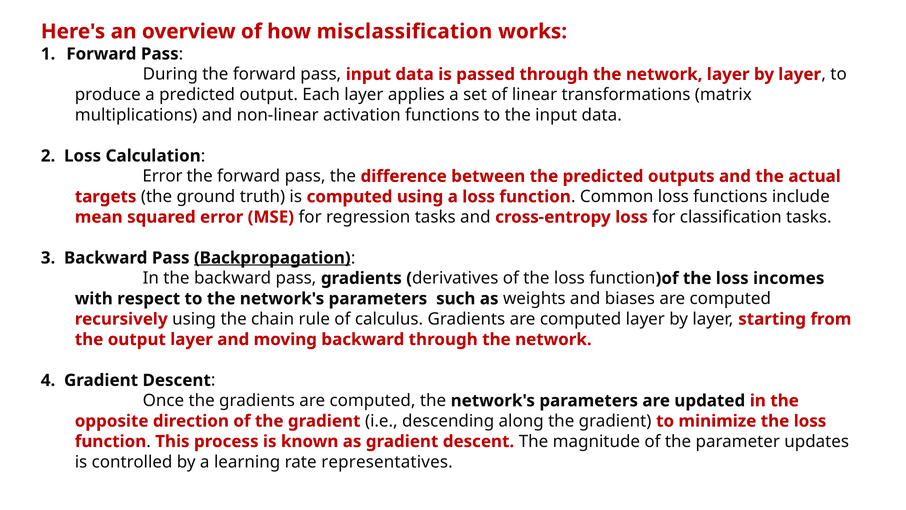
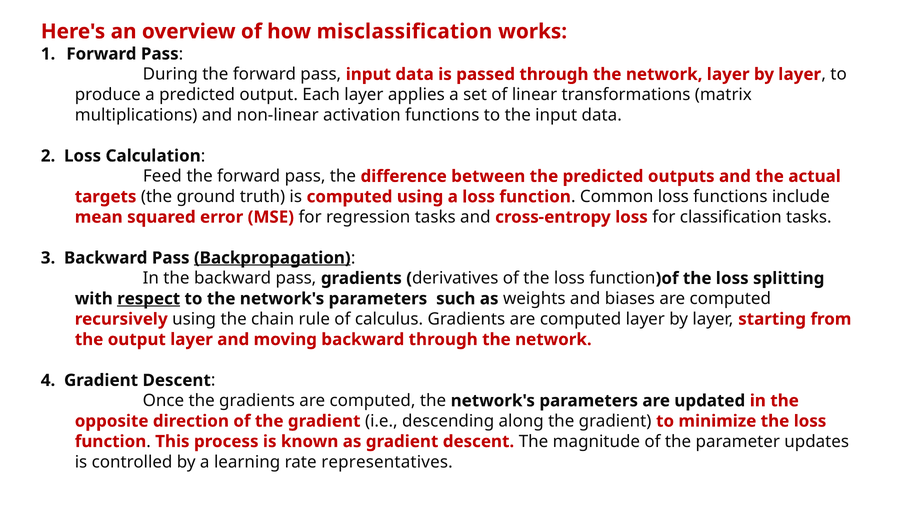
Error at (163, 176): Error -> Feed
incomes: incomes -> splitting
respect underline: none -> present
